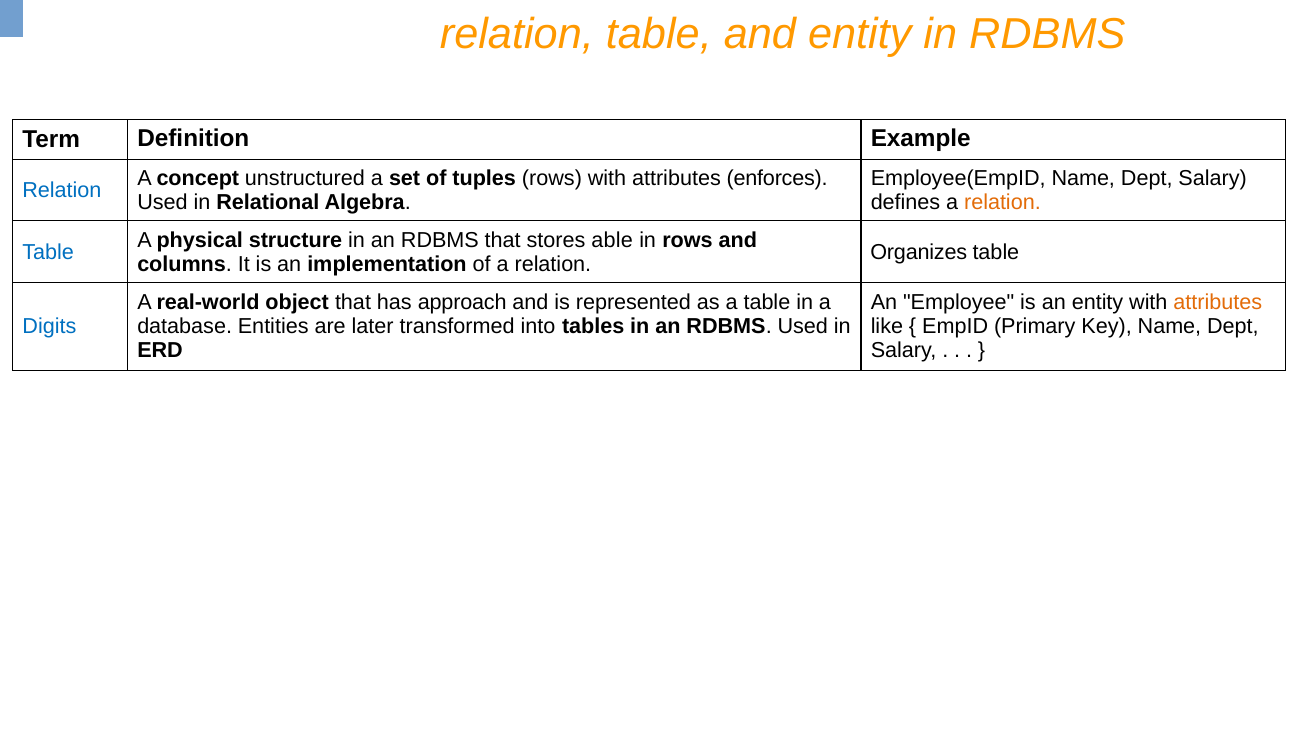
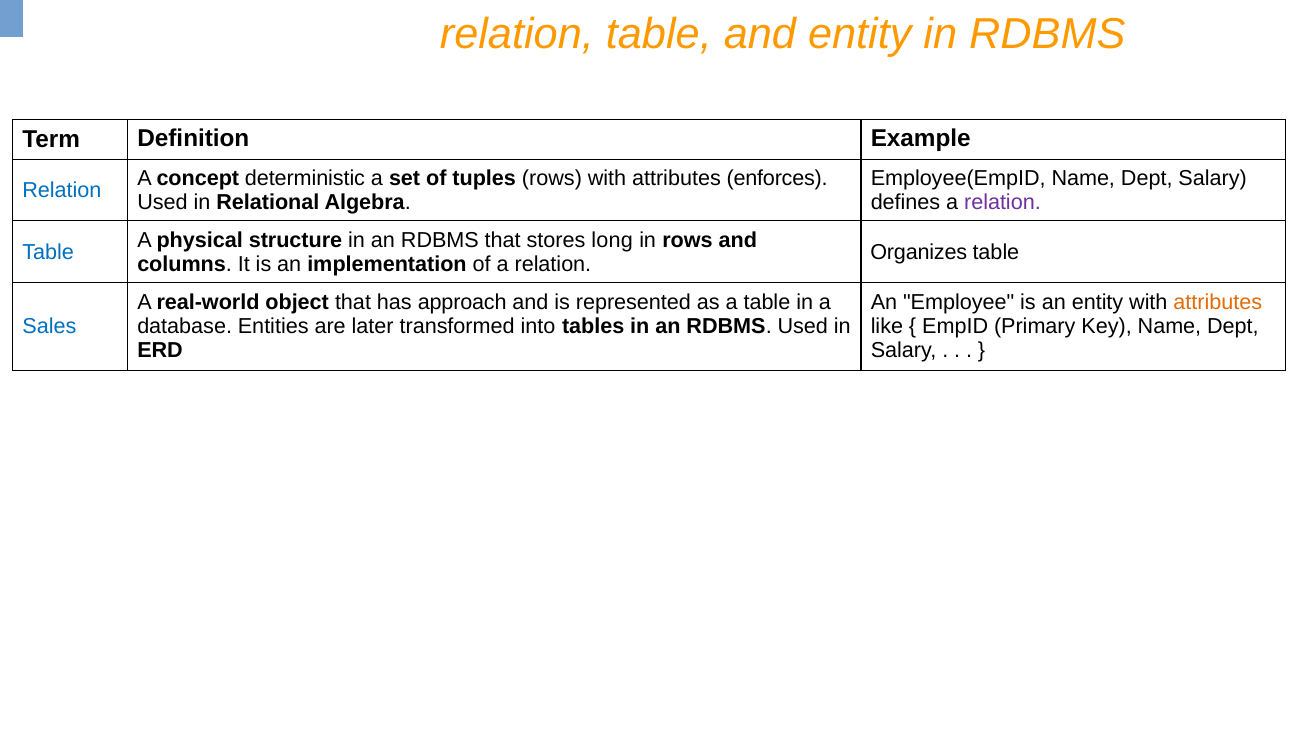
unstructured: unstructured -> deterministic
relation at (1002, 202) colour: orange -> purple
able: able -> long
Digits: Digits -> Sales
